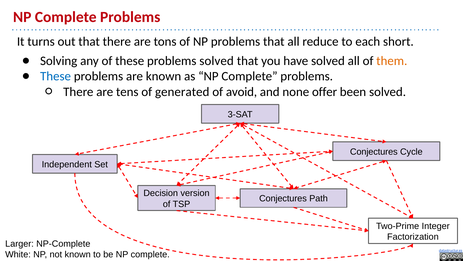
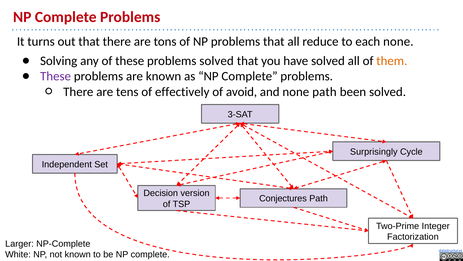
each short: short -> none
These at (56, 76) colour: blue -> purple
generated: generated -> effectively
none offer: offer -> path
Conjectures at (374, 152): Conjectures -> Surprisingly
